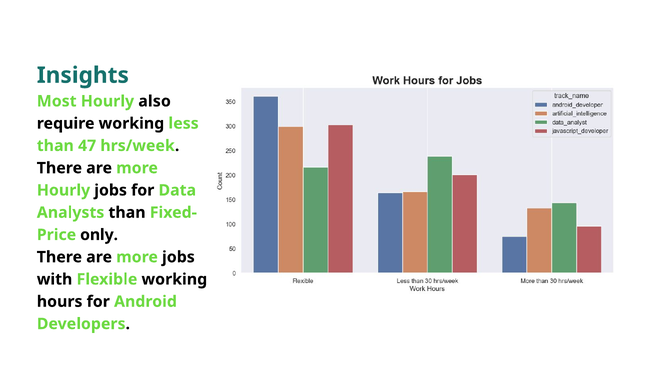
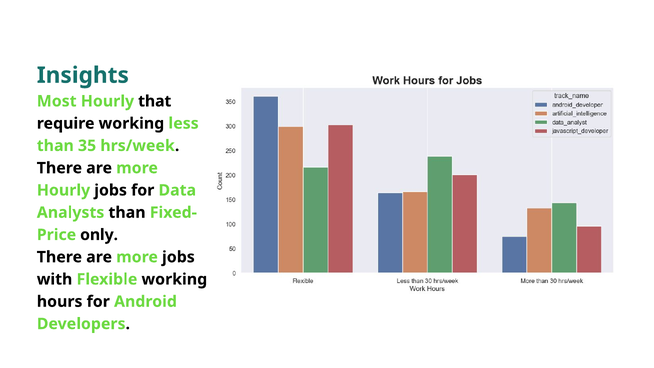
also: also -> that
47: 47 -> 35
